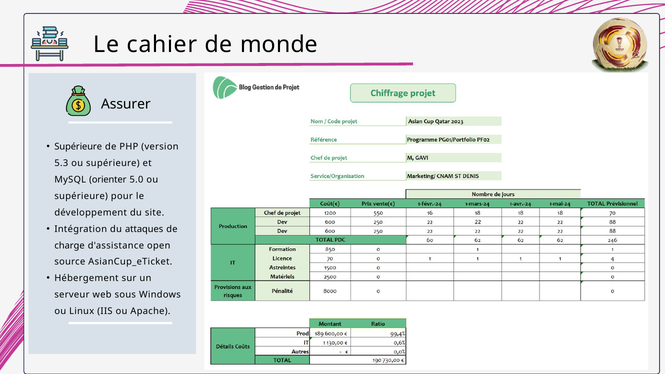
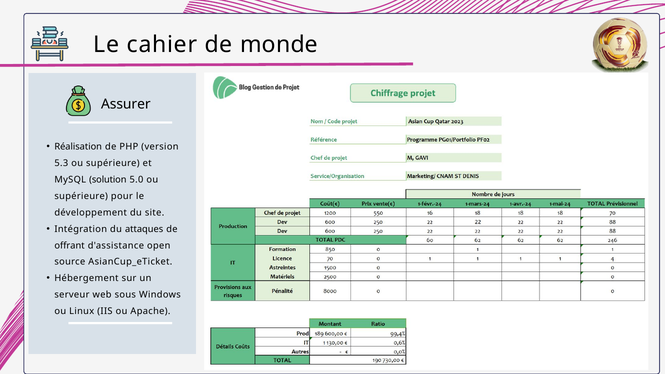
Supérieure at (78, 147): Supérieure -> Réalisation
orienter: orienter -> solution
charge: charge -> offrant
